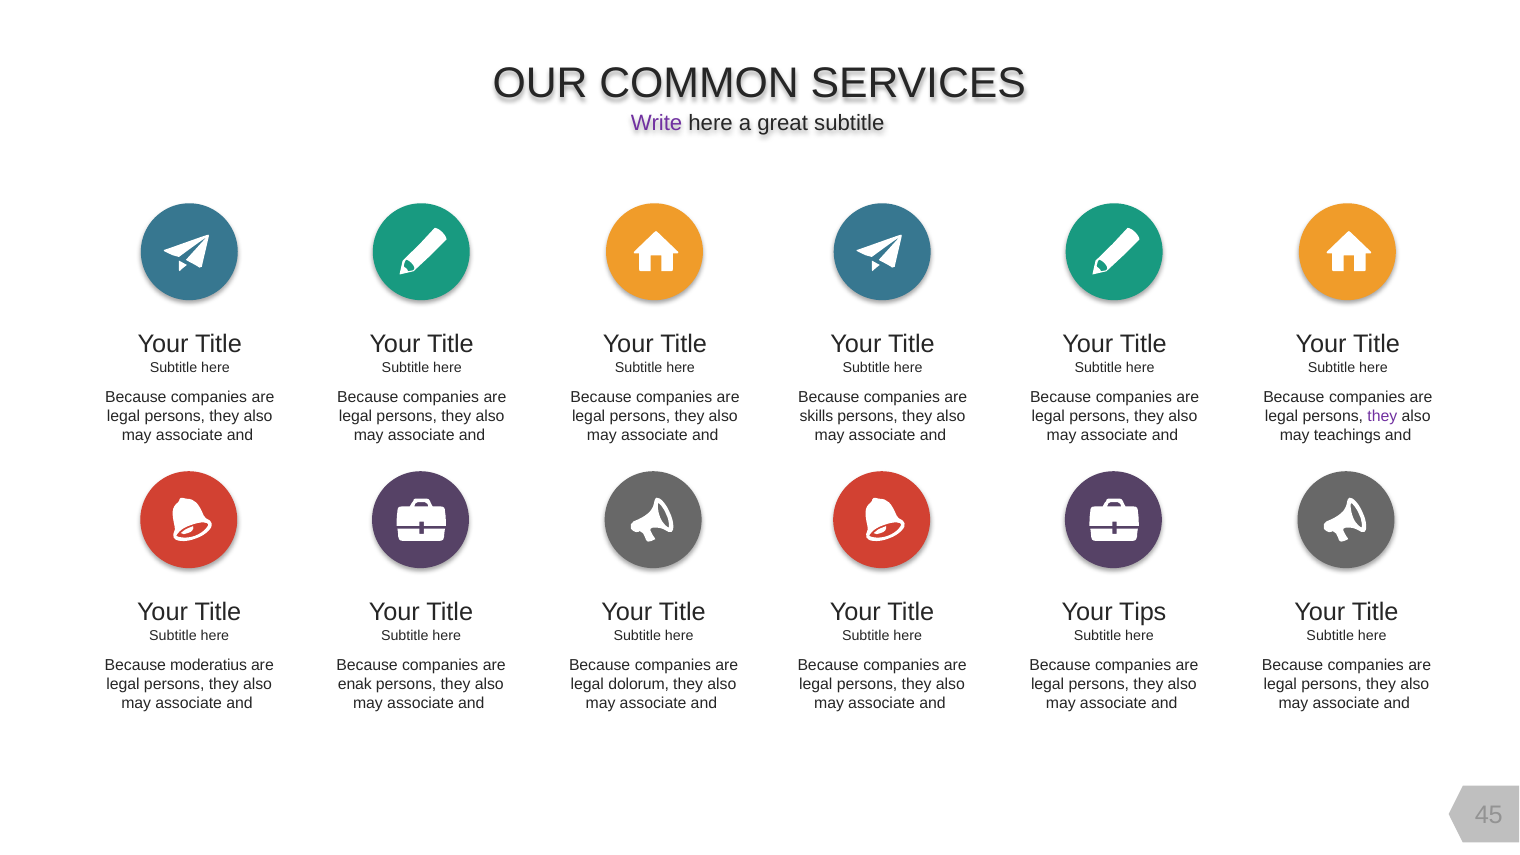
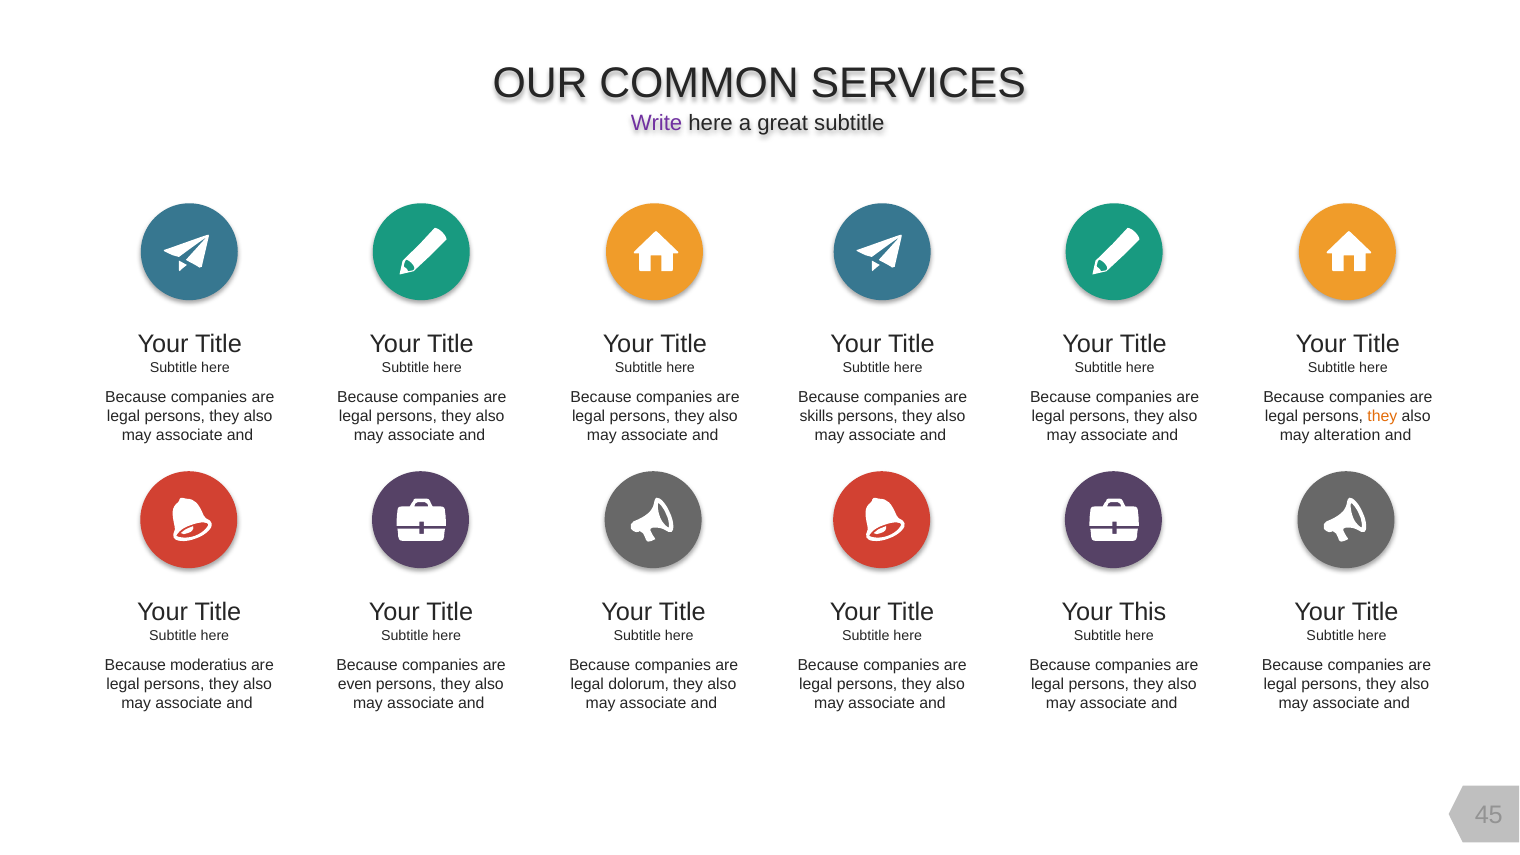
they at (1382, 416) colour: purple -> orange
teachings: teachings -> alteration
Tips: Tips -> This
enak: enak -> even
